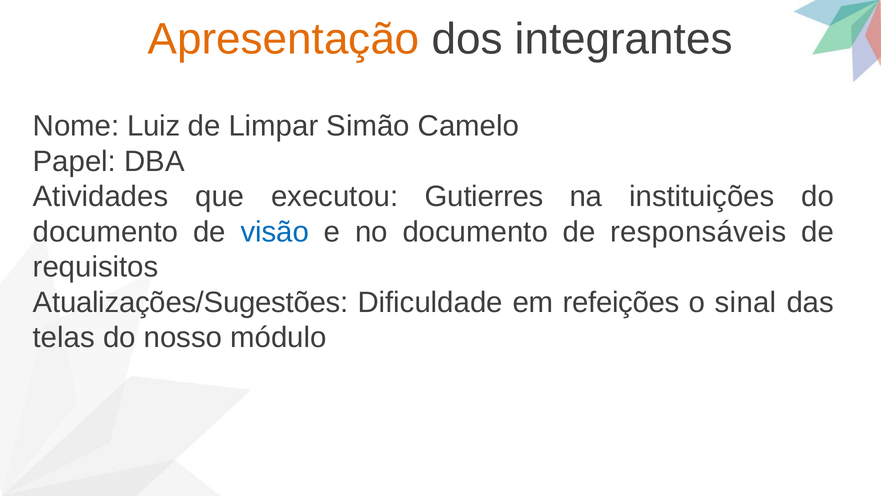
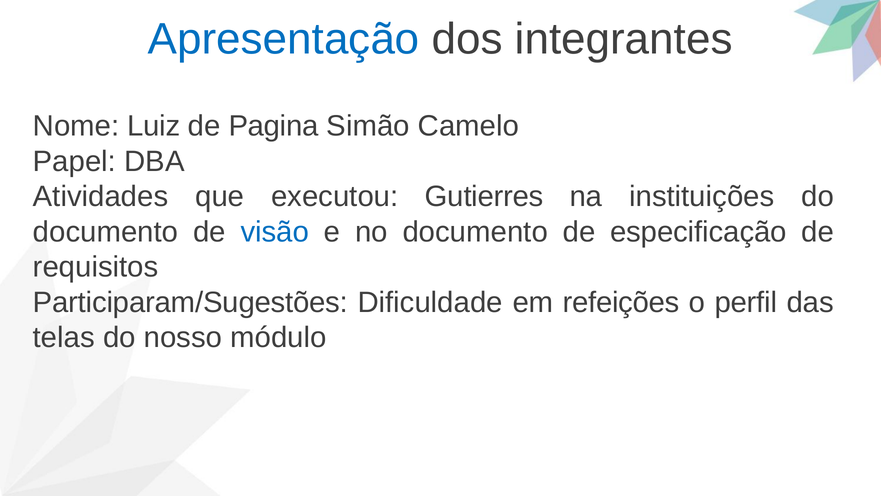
Apresentação colour: orange -> blue
Limpar: Limpar -> Pagina
responsáveis: responsáveis -> especificação
Atualizações/Sugestões: Atualizações/Sugestões -> Participaram/Sugestões
sinal: sinal -> perfil
